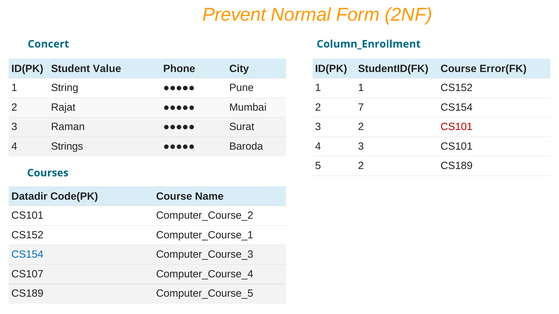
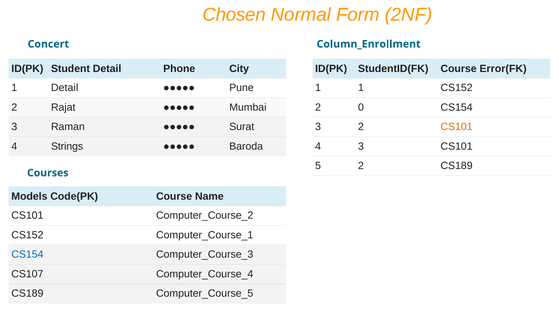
Prevent: Prevent -> Chosen
Student Value: Value -> Detail
1 String: String -> Detail
7: 7 -> 0
CS101 at (457, 127) colour: red -> orange
Datadir: Datadir -> Models
